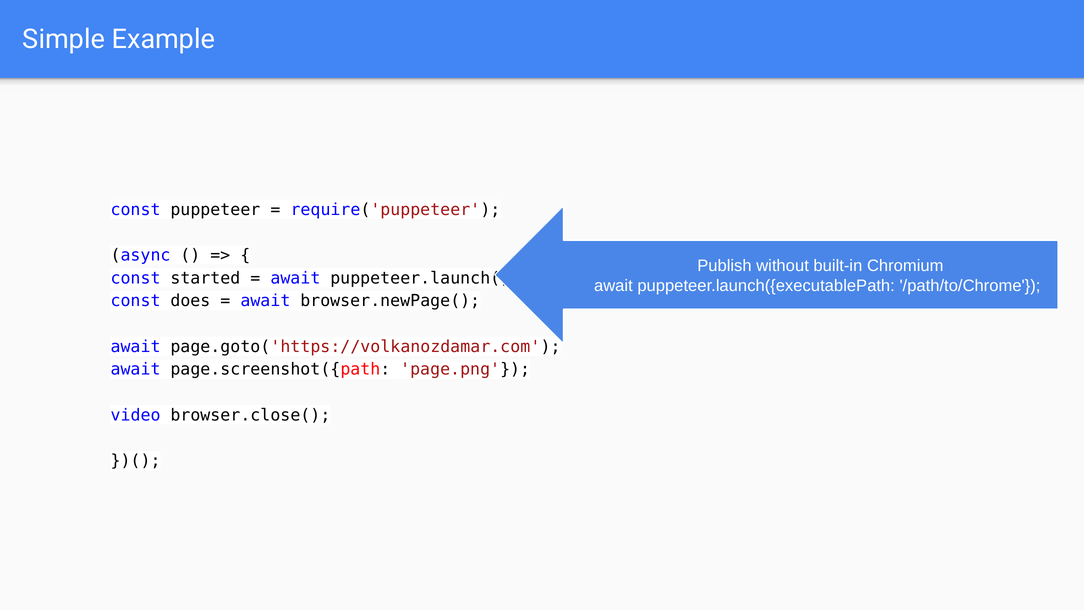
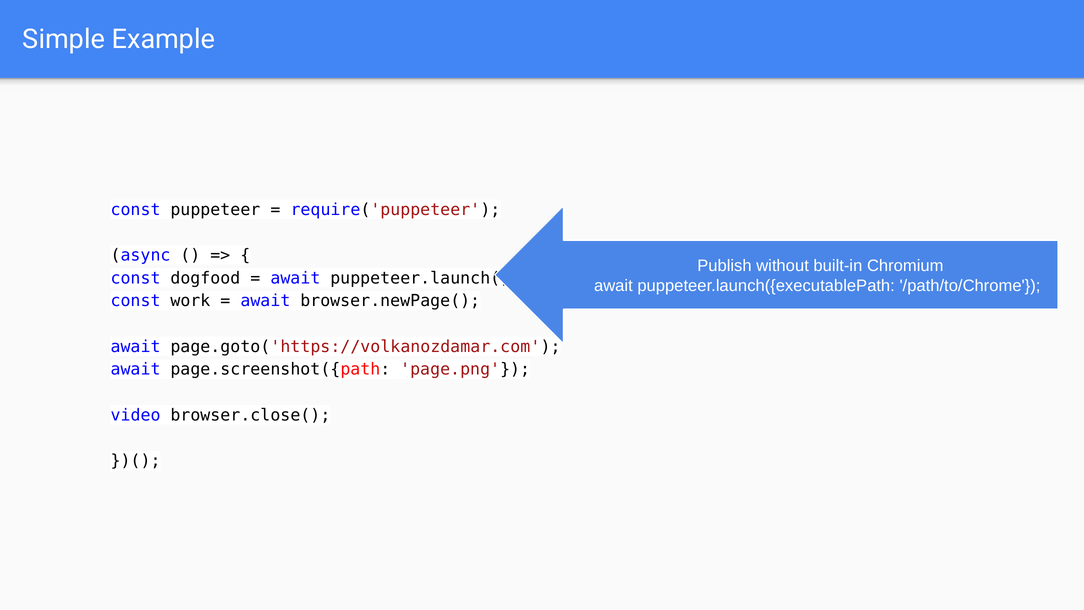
started: started -> dogfood
does: does -> work
